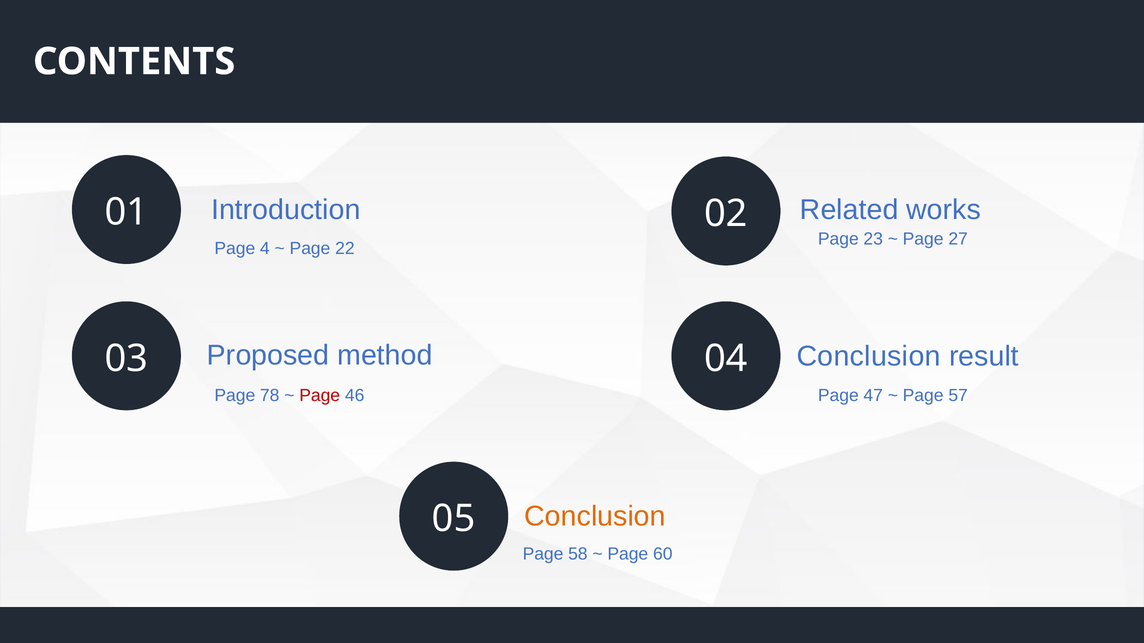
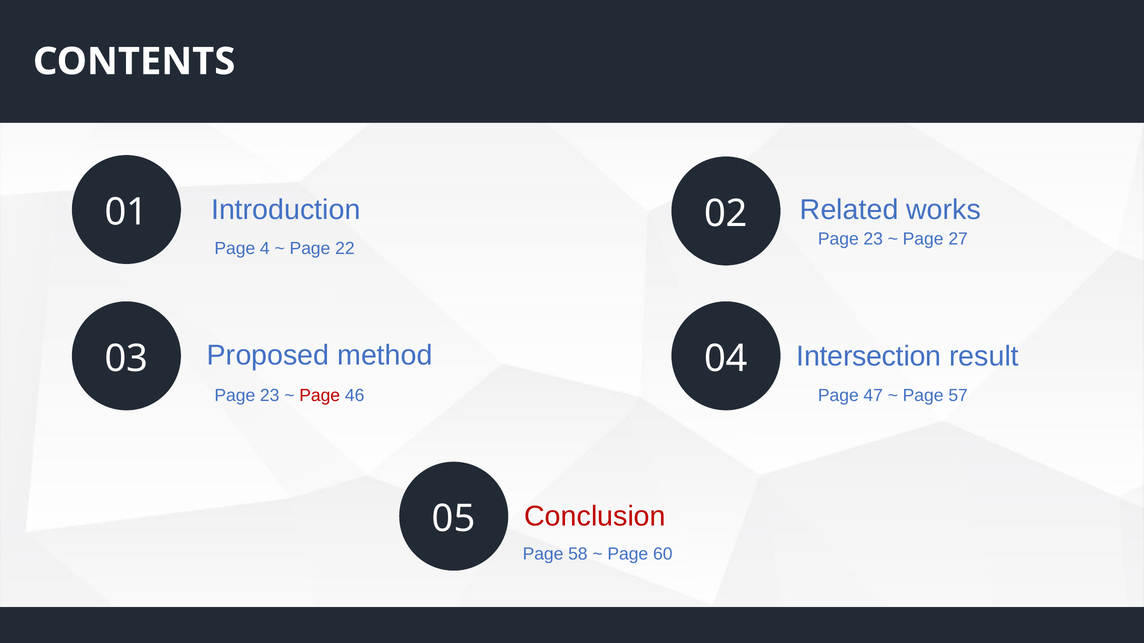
method Conclusion: Conclusion -> Intersection
78 at (270, 396): 78 -> 23
Conclusion at (595, 517) colour: orange -> red
